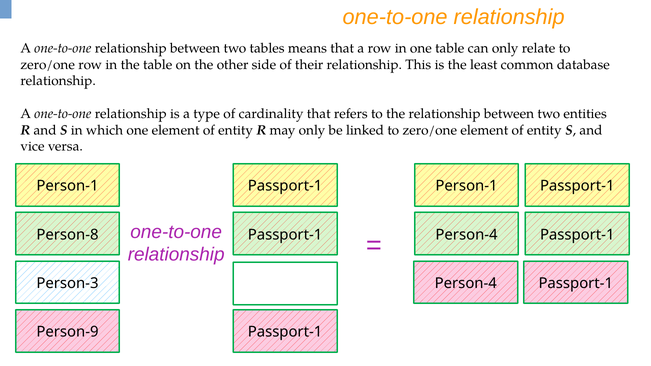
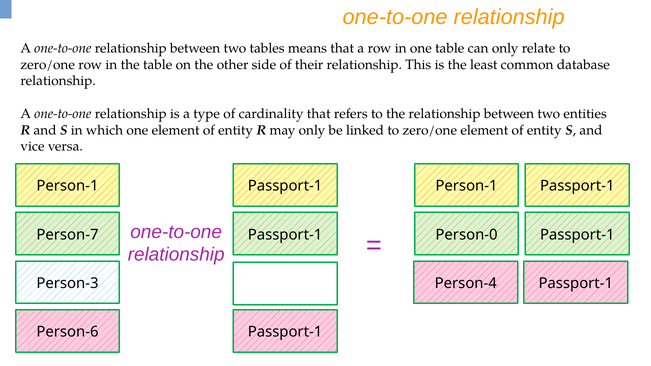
Person-8: Person-8 -> Person-7
Person-4 at (467, 235): Person-4 -> Person-0
Person-9: Person-9 -> Person-6
